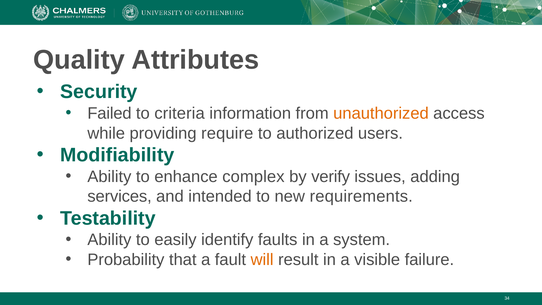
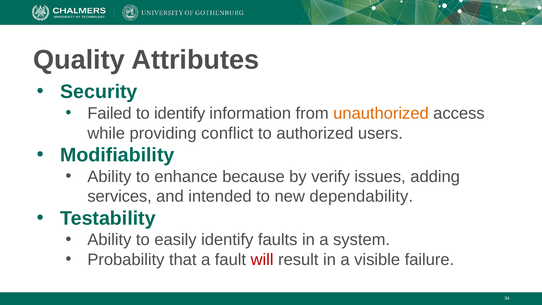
to criteria: criteria -> identify
require: require -> conflict
complex: complex -> because
requirements: requirements -> dependability
will colour: orange -> red
